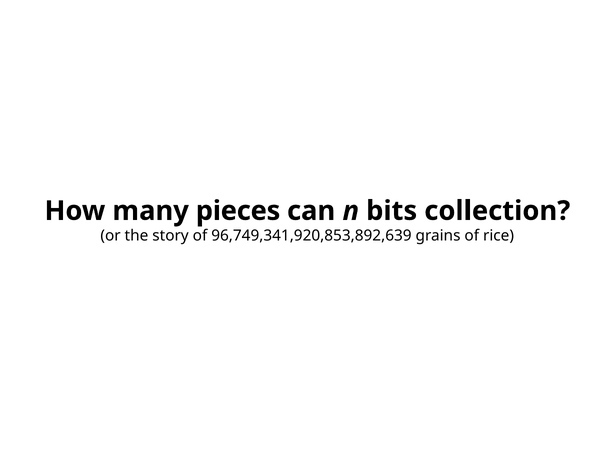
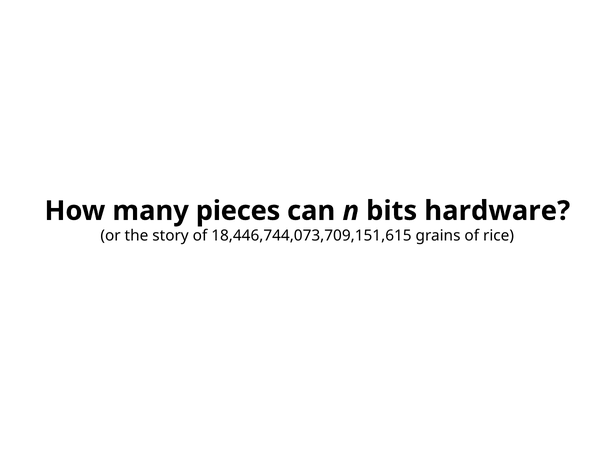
collection: collection -> hardware
96,749,341,920,853,892,639: 96,749,341,920,853,892,639 -> 18,446,744,073,709,151,615
